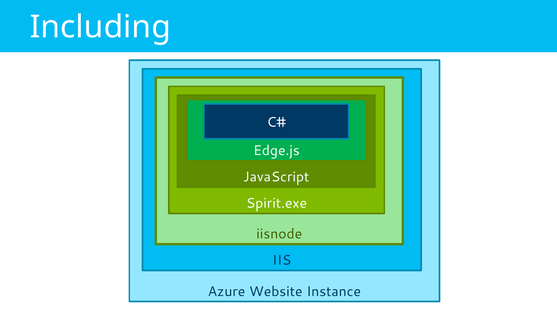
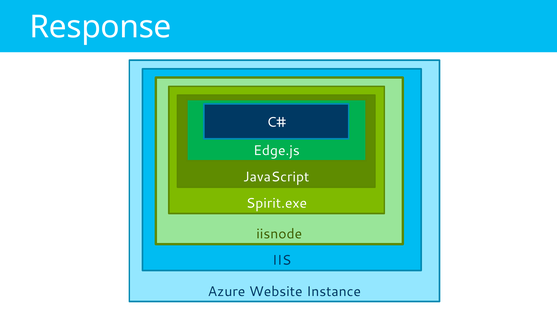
Including: Including -> Response
